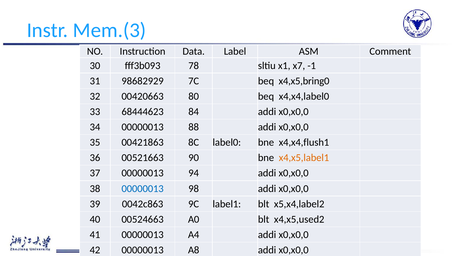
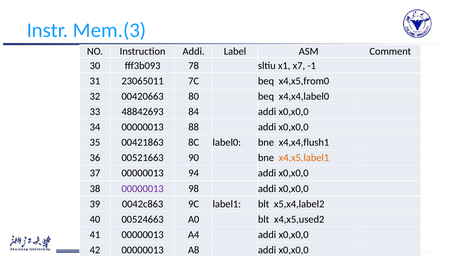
Instruction Data: Data -> Addi
98682929: 98682929 -> 23065011
x4,x5,bring0: x4,x5,bring0 -> x4,x5,from0
68444623: 68444623 -> 48842693
00000013 at (143, 189) colour: blue -> purple
